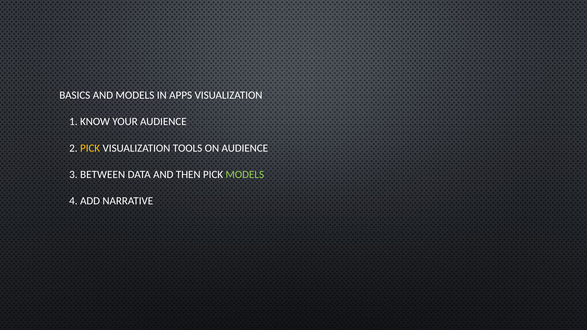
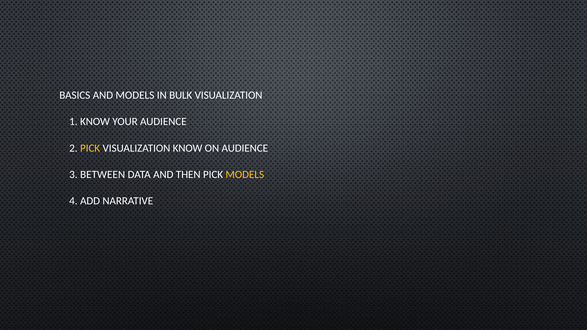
APPS: APPS -> BULK
VISUALIZATION TOOLS: TOOLS -> KNOW
MODELS at (245, 175) colour: light green -> yellow
